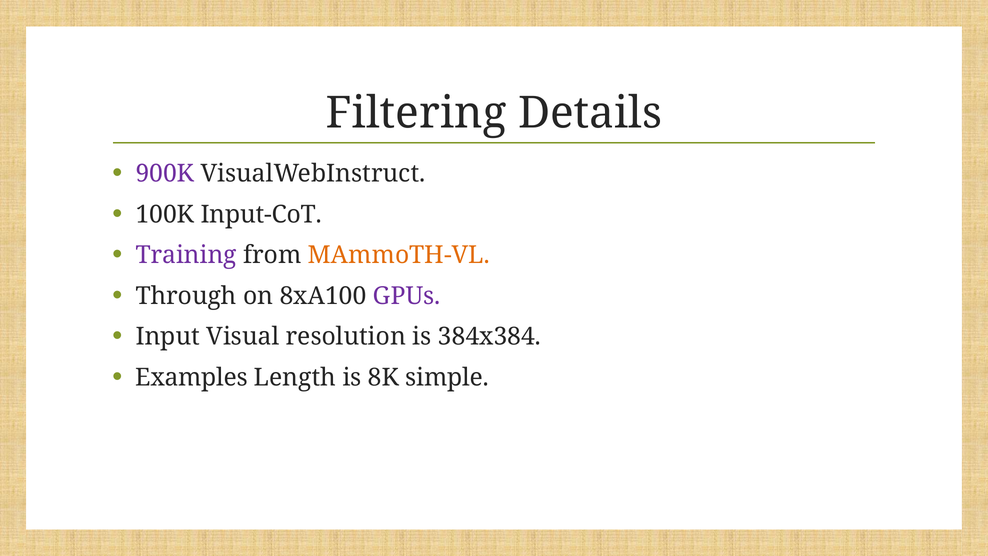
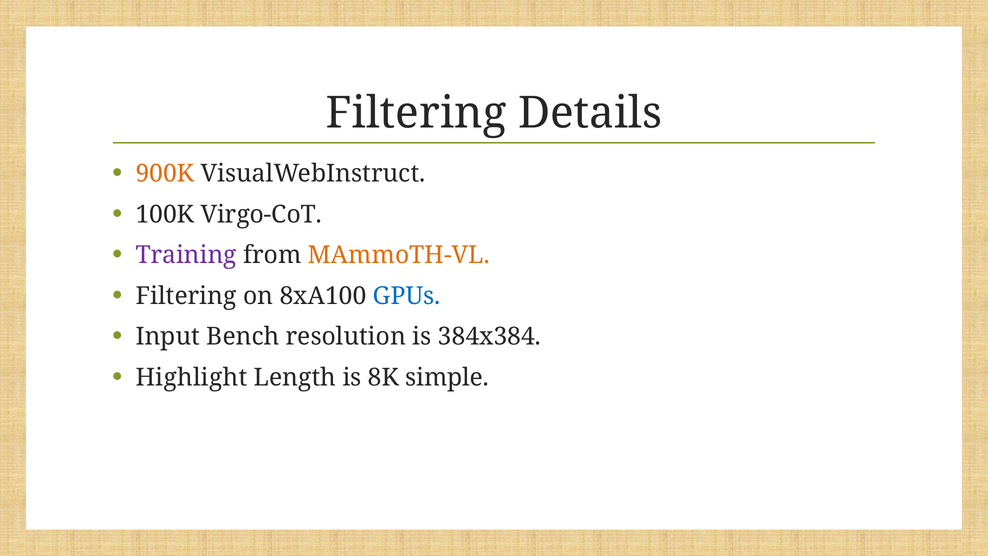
900K colour: purple -> orange
Input-CoT: Input-CoT -> Virgo-CoT
Through at (186, 296): Through -> Filtering
GPUs colour: purple -> blue
Visual: Visual -> Bench
Examples: Examples -> Highlight
